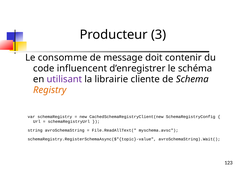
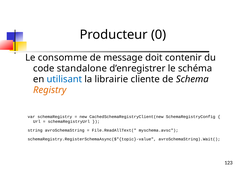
3: 3 -> 0
influencent: influencent -> standalone
utilisant colour: purple -> blue
